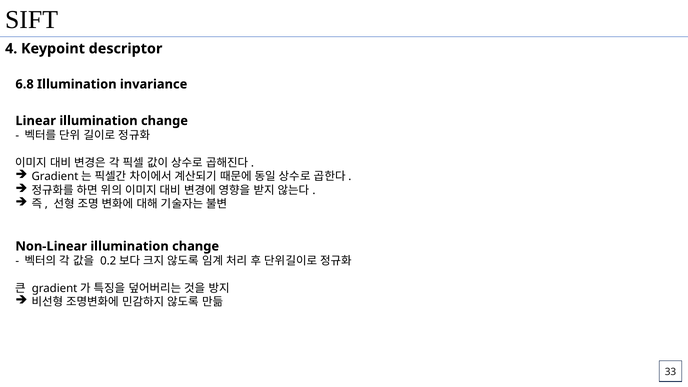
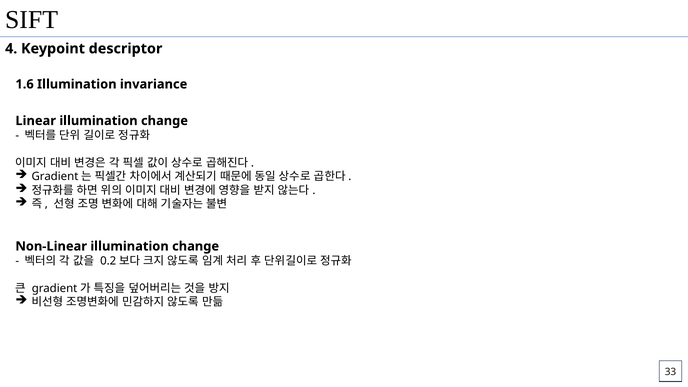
6.8: 6.8 -> 1.6
